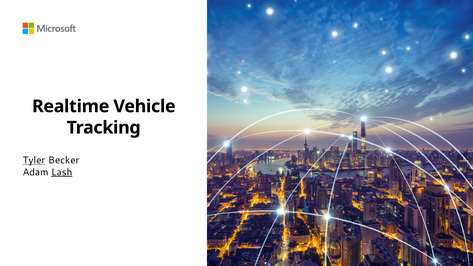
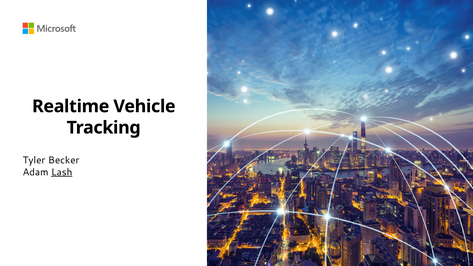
Tyler underline: present -> none
